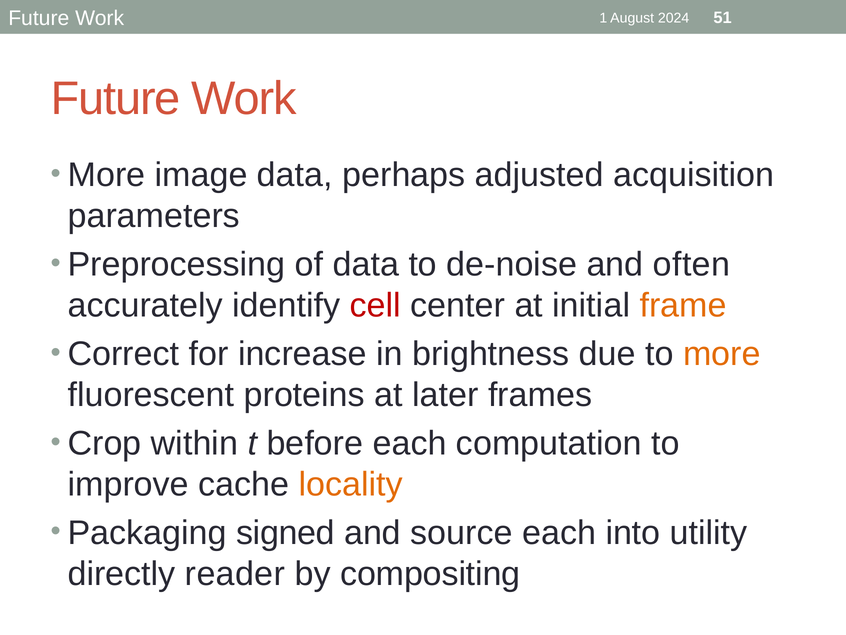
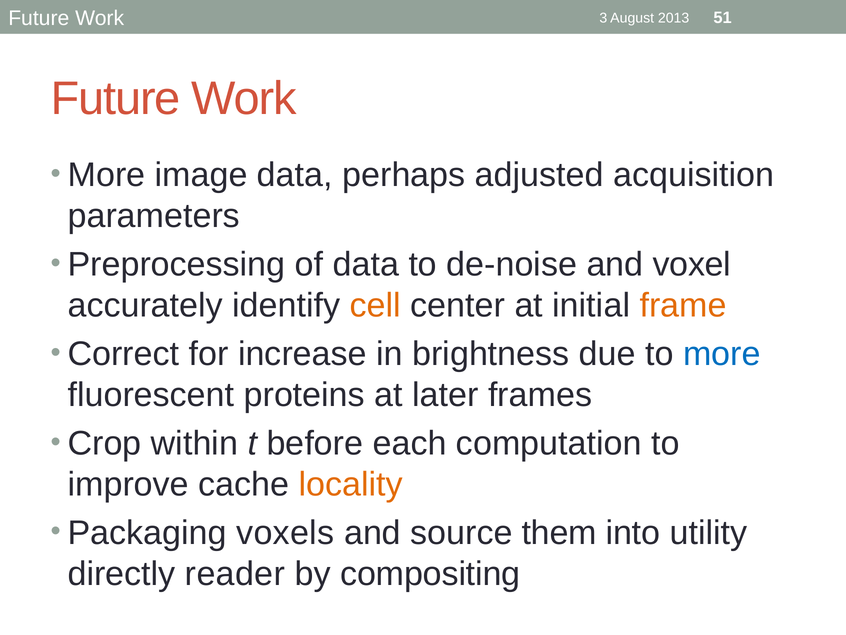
1: 1 -> 3
2024: 2024 -> 2013
often: often -> voxel
cell colour: red -> orange
more at (722, 354) colour: orange -> blue
signed: signed -> voxels
source each: each -> them
